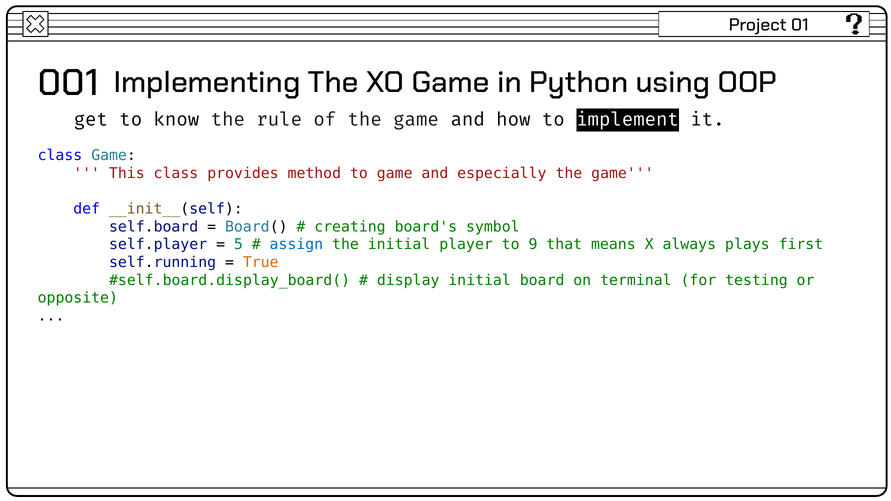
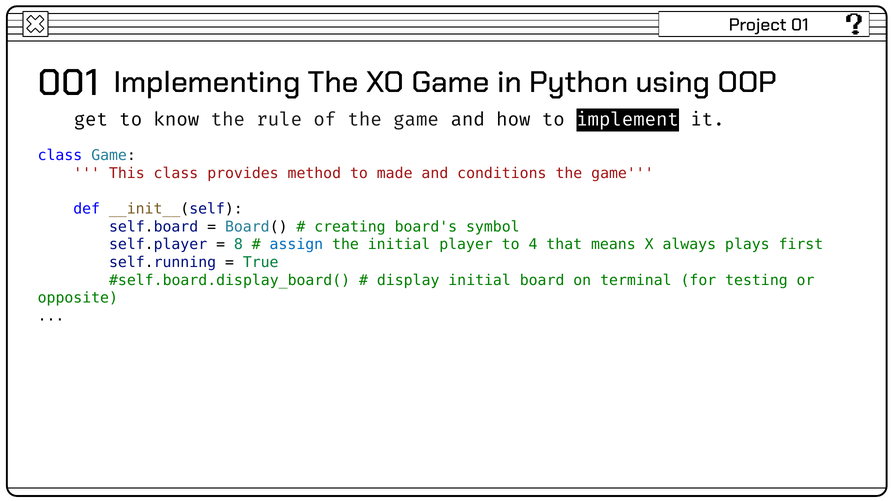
to game: game -> made
especially: especially -> conditions
5: 5 -> 8
9: 9 -> 4
True colour: orange -> green
